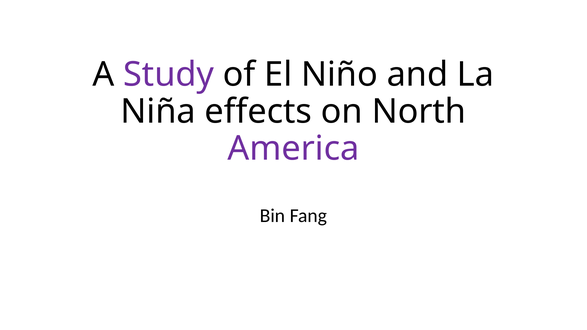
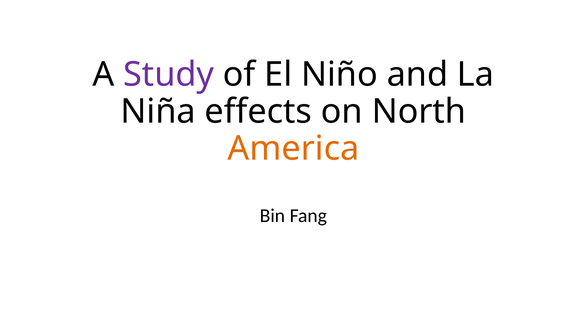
America colour: purple -> orange
